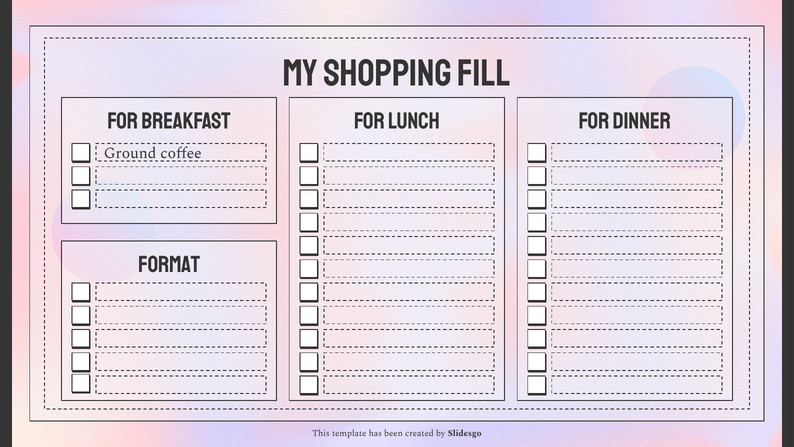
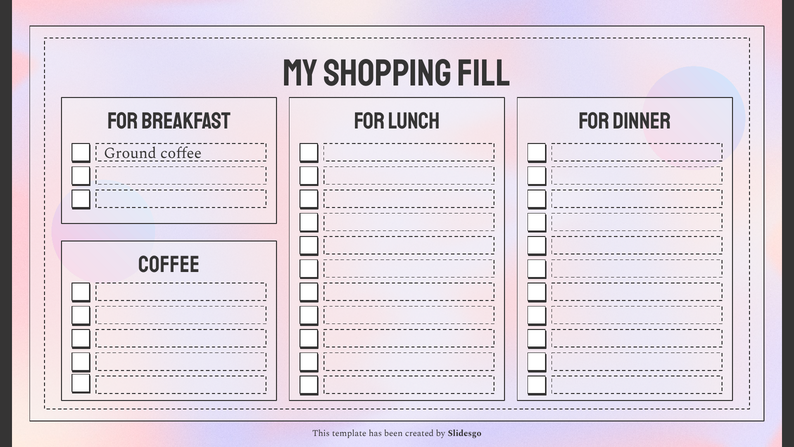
FORMAT at (169, 264): FORMAT -> COFFEE
